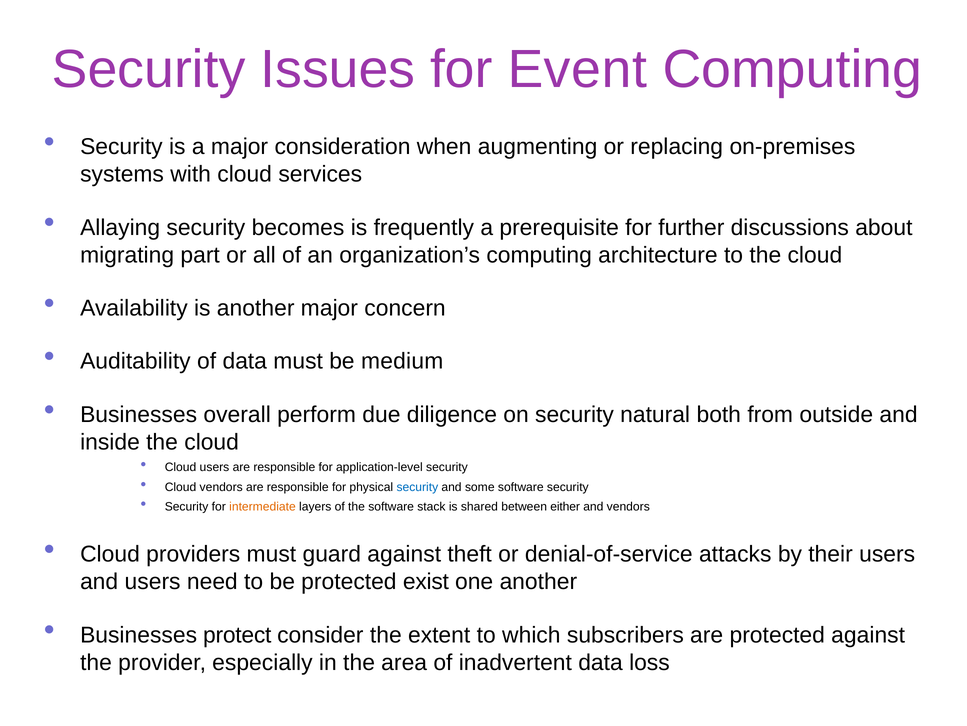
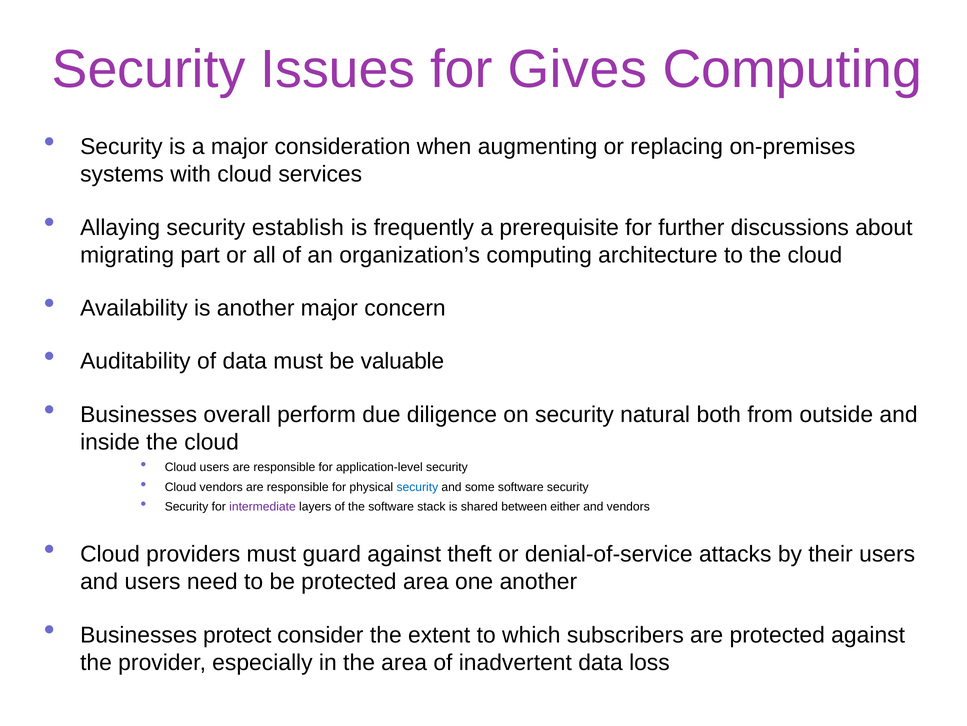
Event: Event -> Gives
becomes: becomes -> establish
medium: medium -> valuable
intermediate colour: orange -> purple
protected exist: exist -> area
